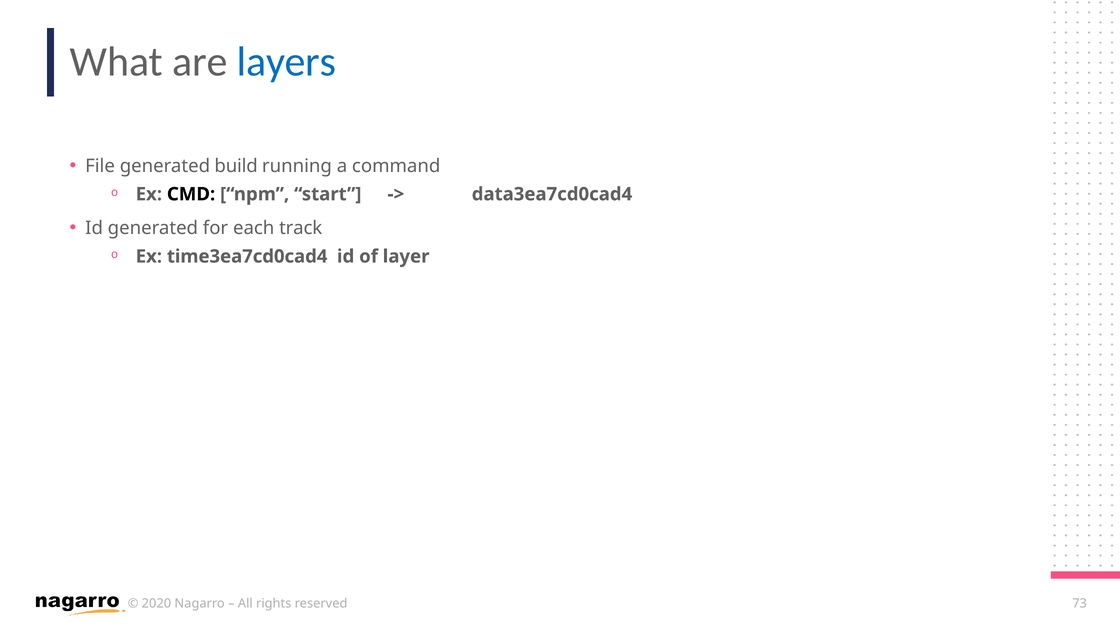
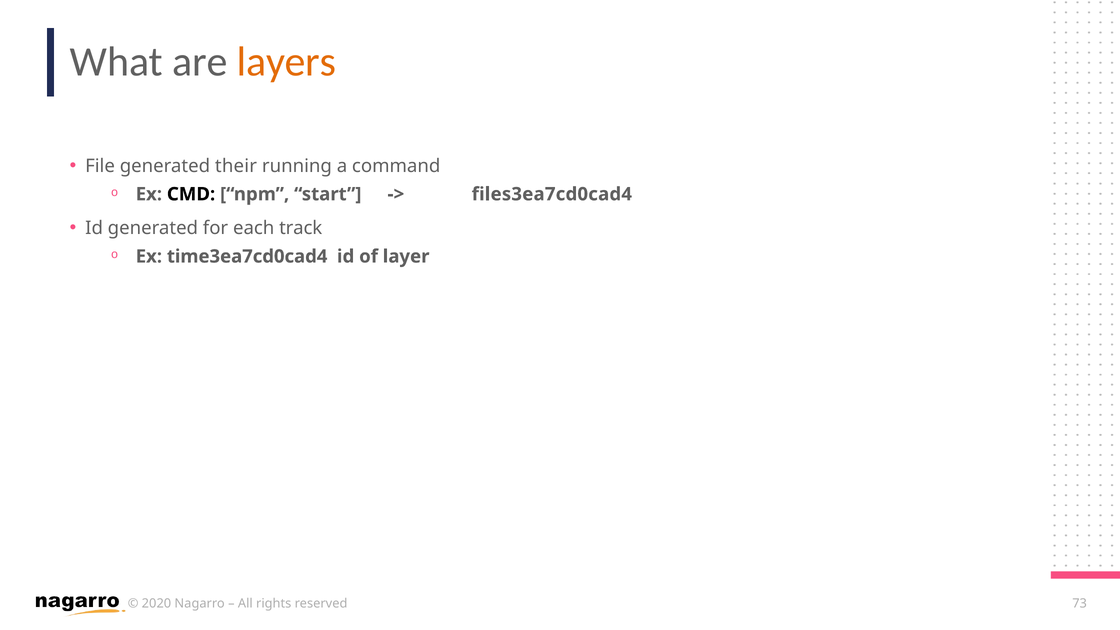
layers colour: blue -> orange
build: build -> their
data3ea7cd0cad4: data3ea7cd0cad4 -> files3ea7cd0cad4
